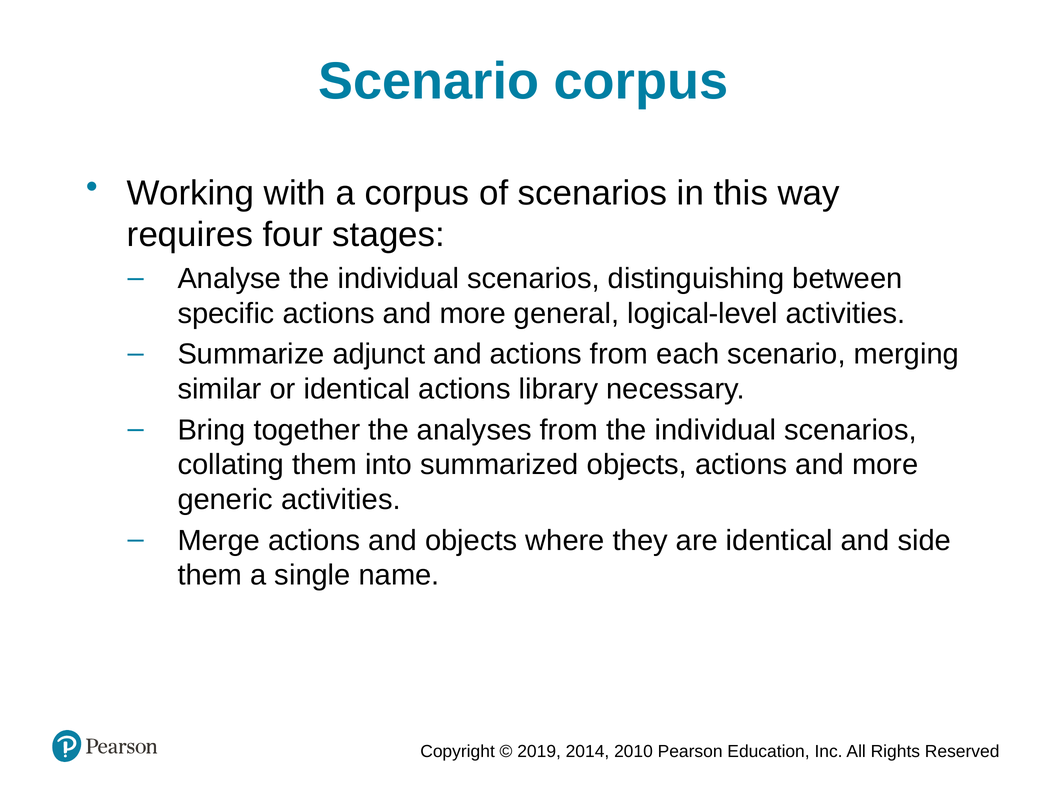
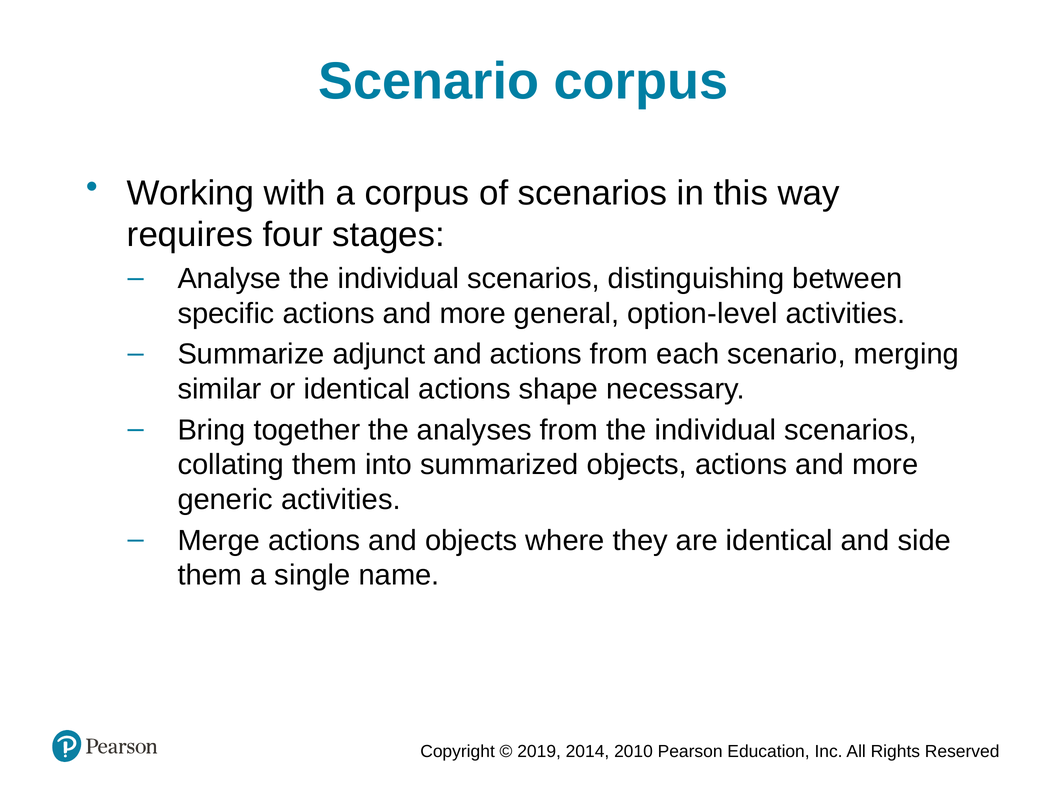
logical-level: logical-level -> option-level
library: library -> shape
